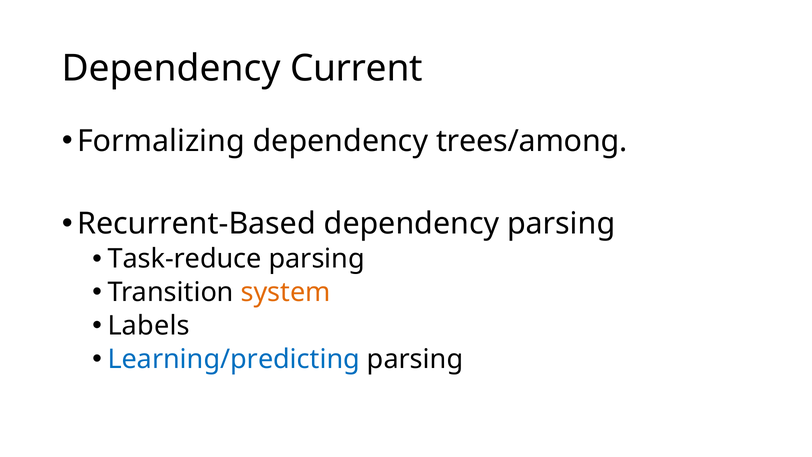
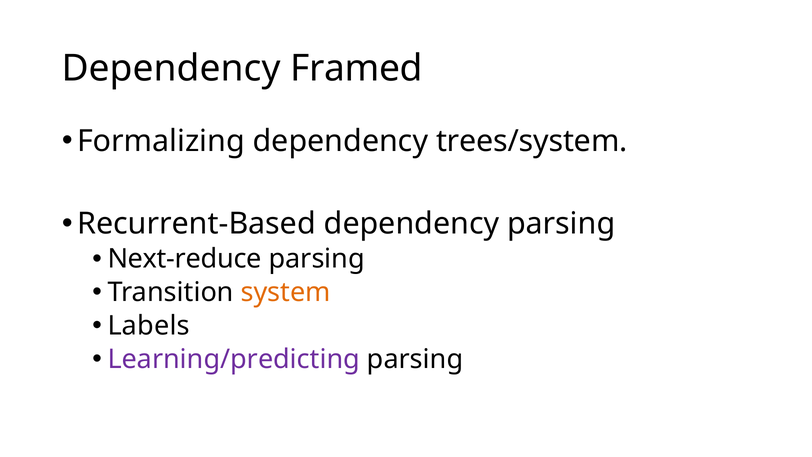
Current: Current -> Framed
trees/among: trees/among -> trees/system
Task-reduce: Task-reduce -> Next-reduce
Learning/predicting colour: blue -> purple
